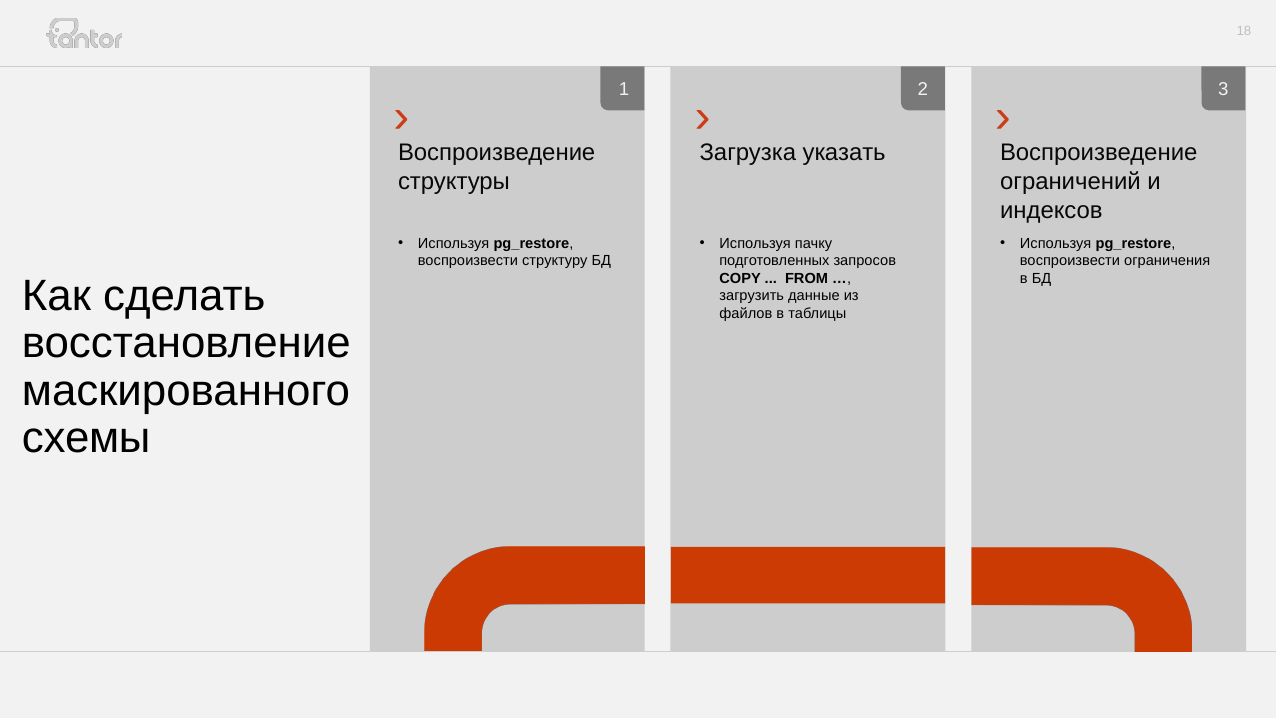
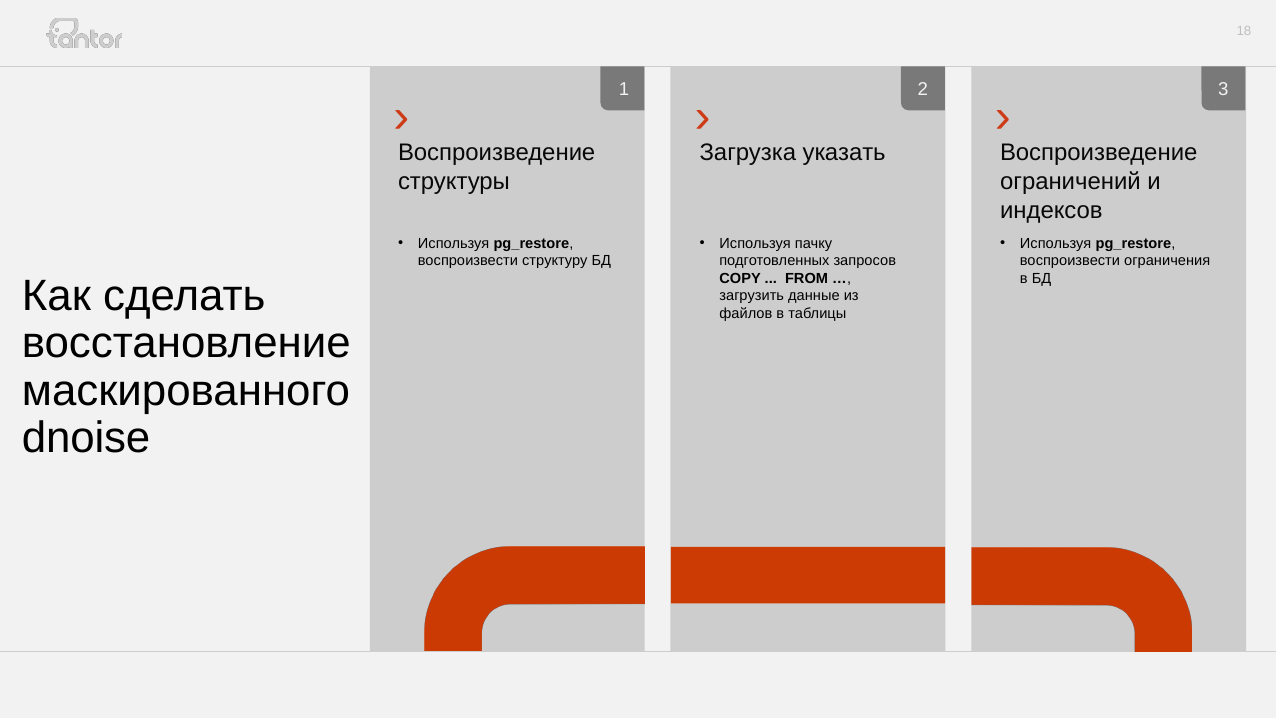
схемы: схемы -> dnoise
